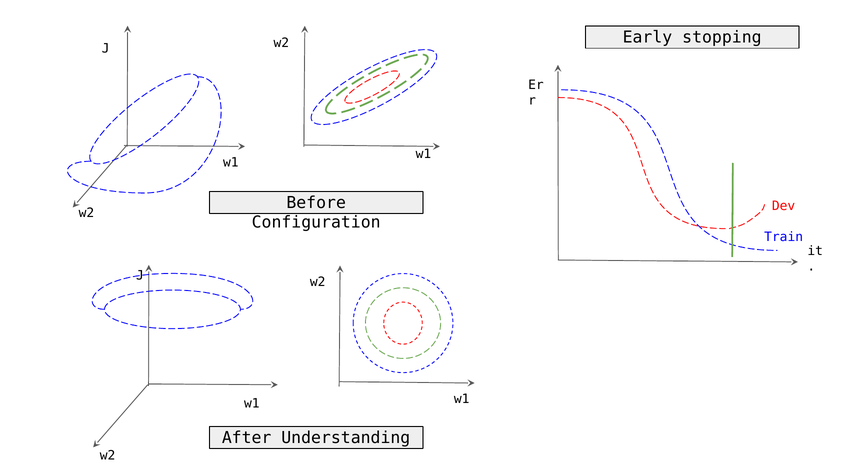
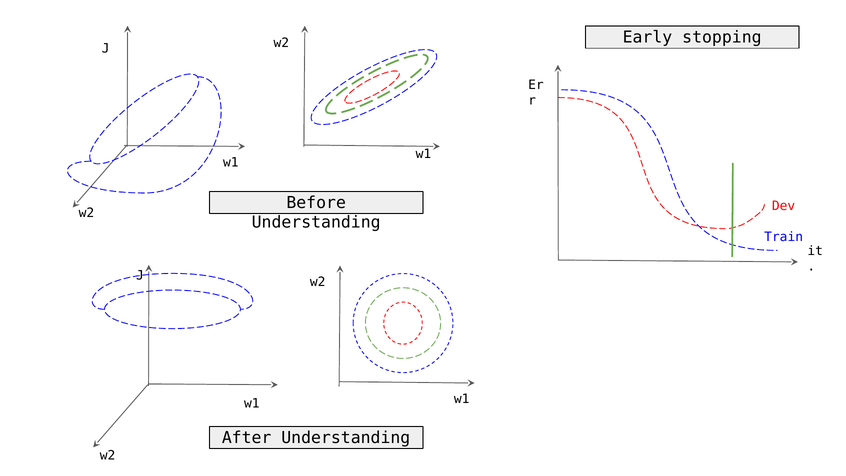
Configuration at (316, 222): Configuration -> Understanding
